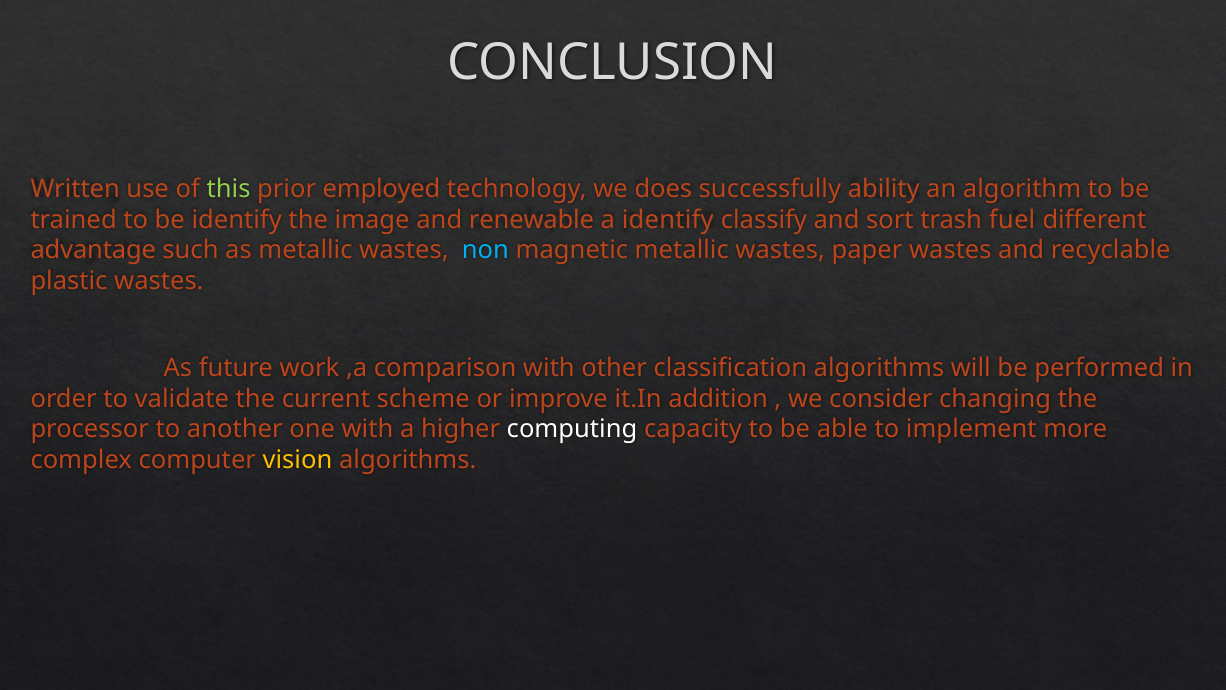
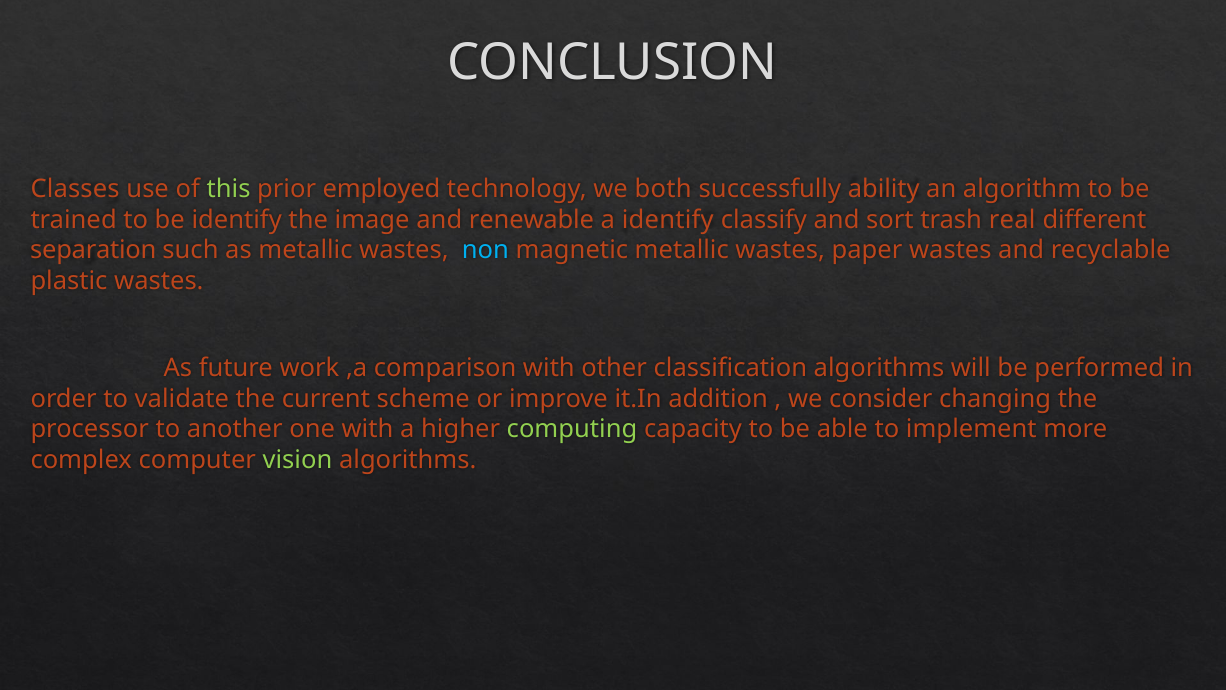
Written: Written -> Classes
does: does -> both
fuel: fuel -> real
advantage: advantage -> separation
computing colour: white -> light green
vision colour: yellow -> light green
